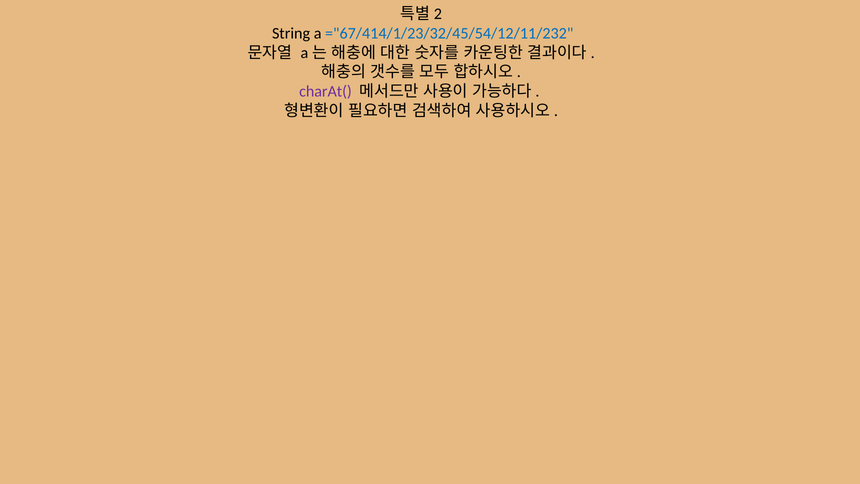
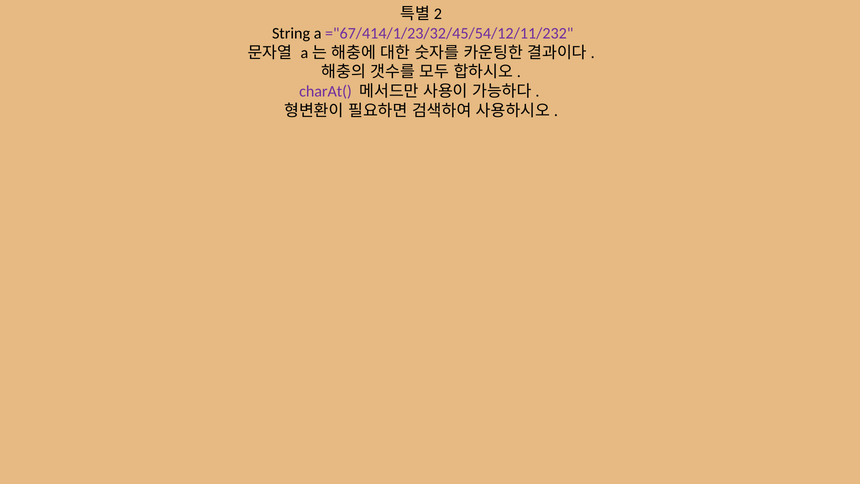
="67/414/1/23/32/45/54/12/11/232 colour: blue -> purple
